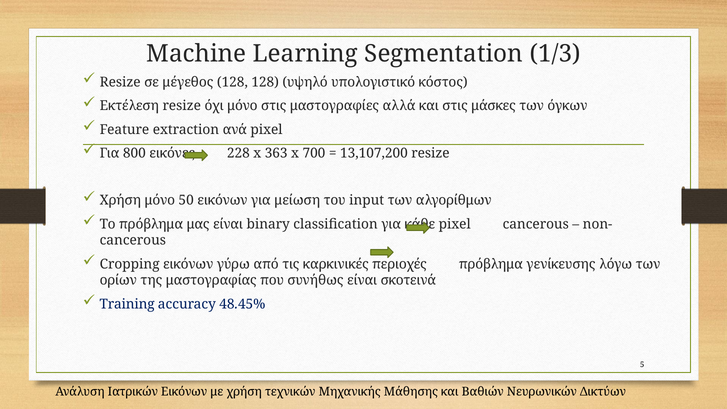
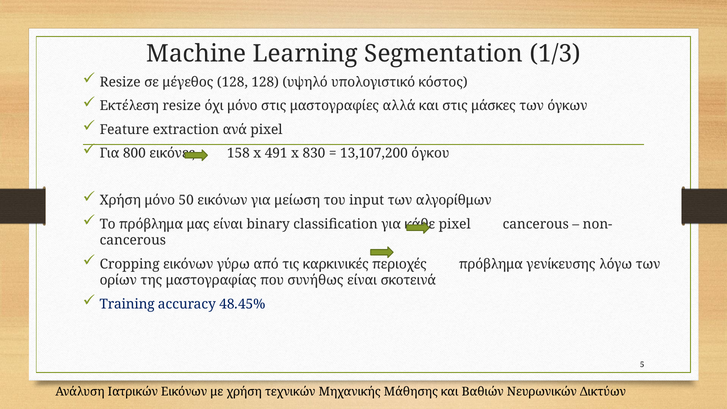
228: 228 -> 158
363: 363 -> 491
700: 700 -> 830
13,107,200 resize: resize -> όγκου
